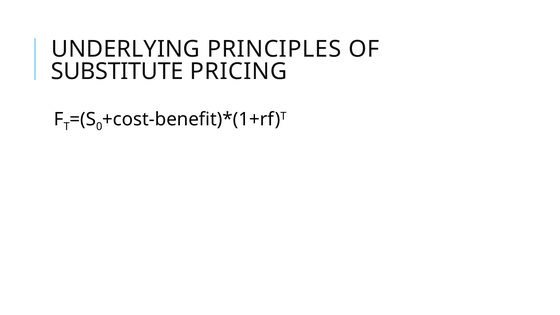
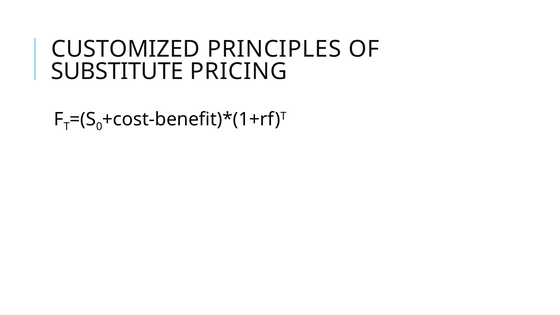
UNDERLYING: UNDERLYING -> CUSTOMIZED
